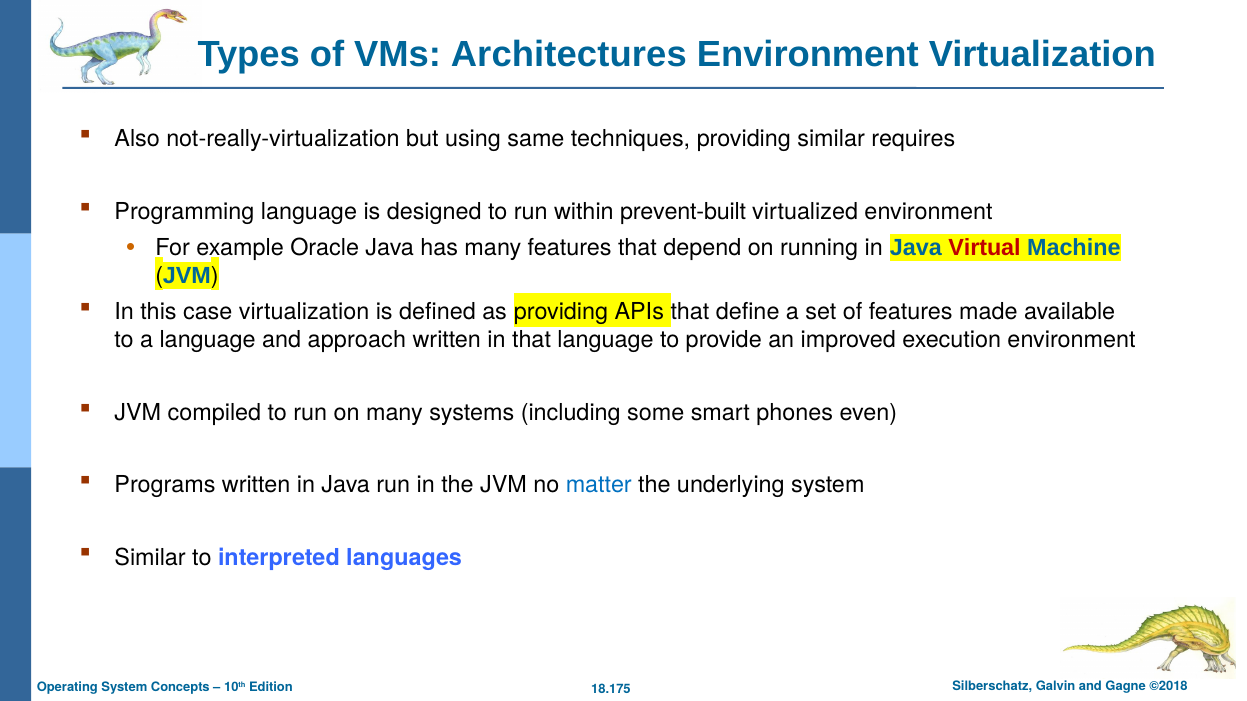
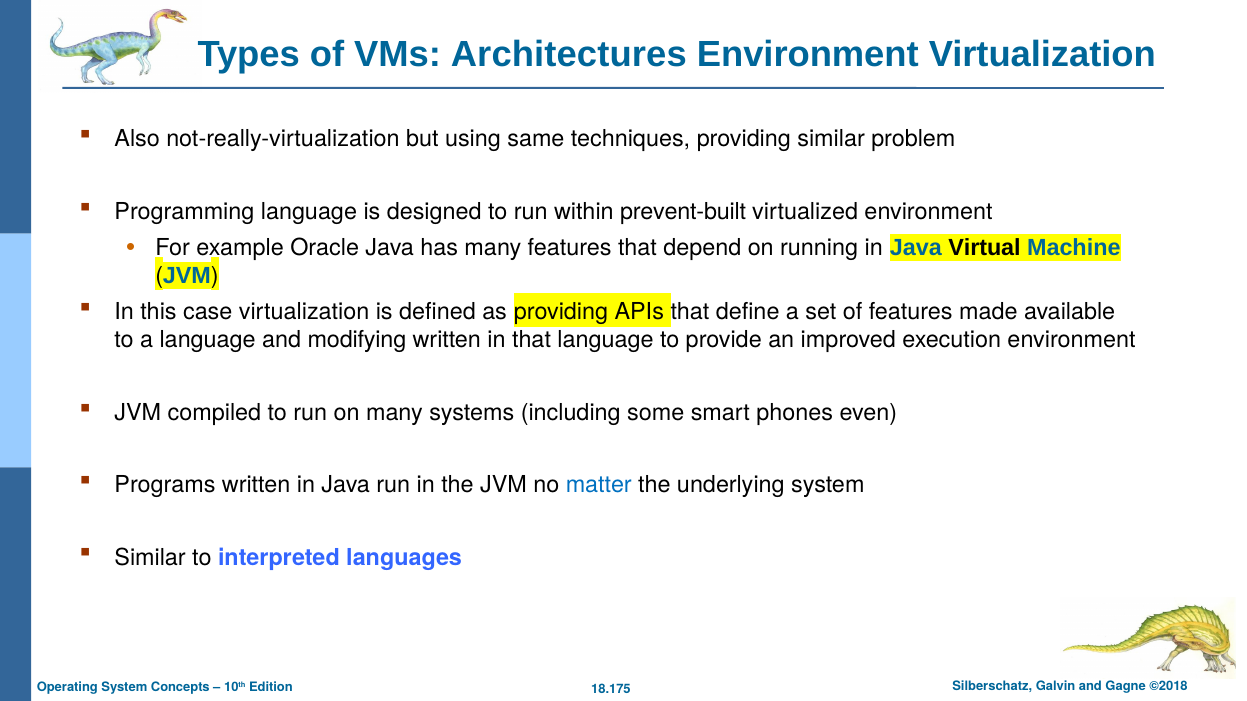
requires: requires -> problem
Virtual colour: red -> black
approach: approach -> modifying
